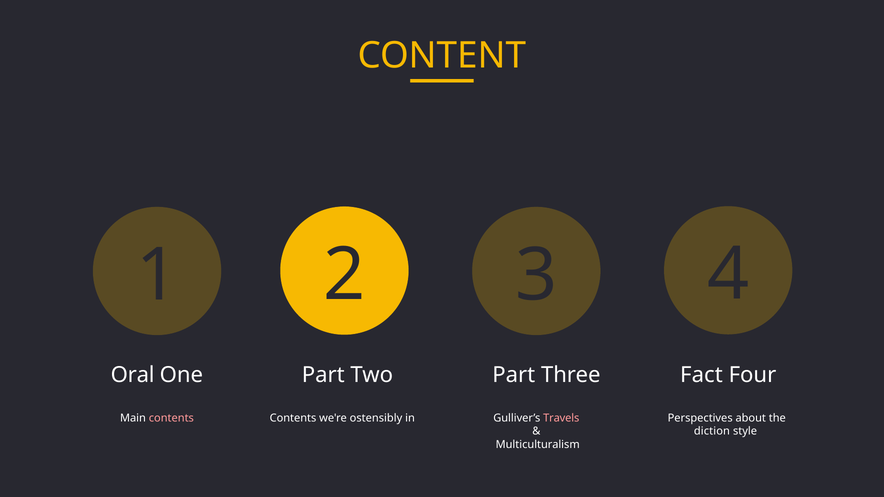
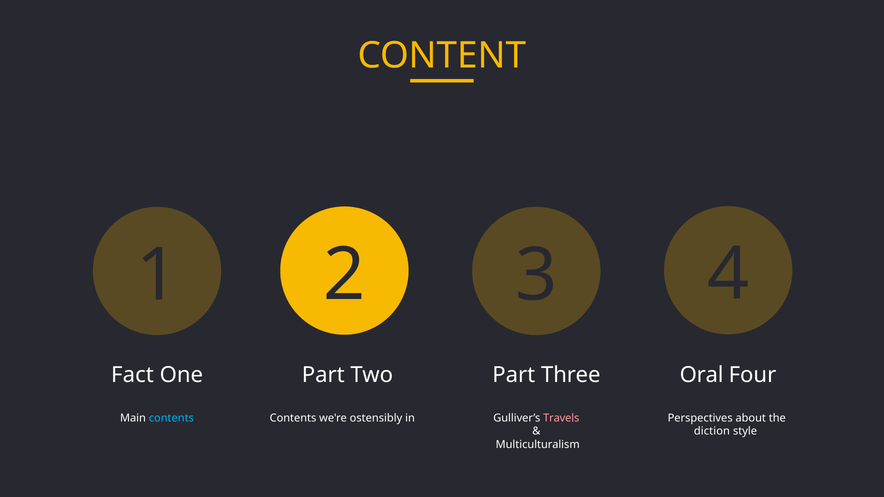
Oral: Oral -> Fact
Fact: Fact -> Oral
contents at (171, 418) colour: pink -> light blue
